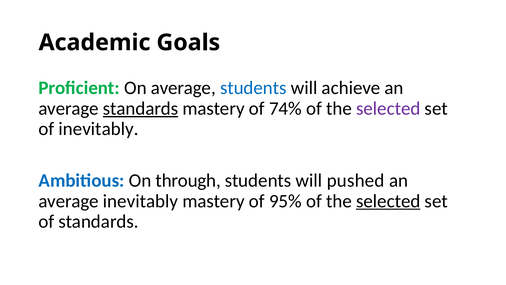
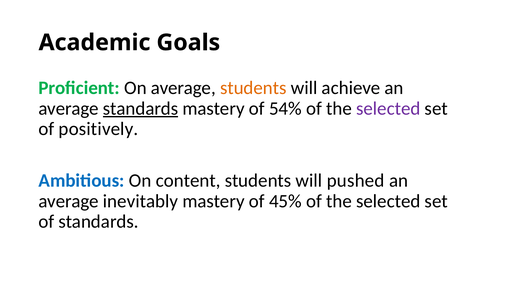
students at (253, 88) colour: blue -> orange
74%: 74% -> 54%
of inevitably: inevitably -> positively
through: through -> content
95%: 95% -> 45%
selected at (388, 201) underline: present -> none
